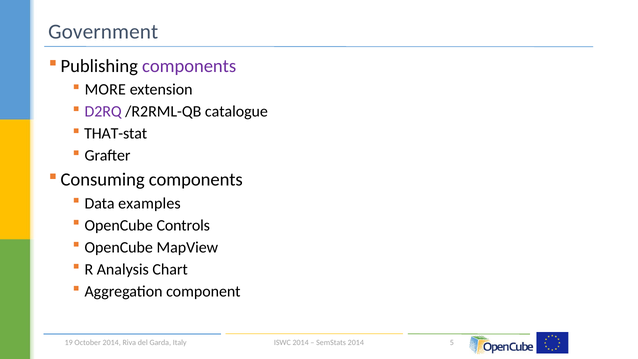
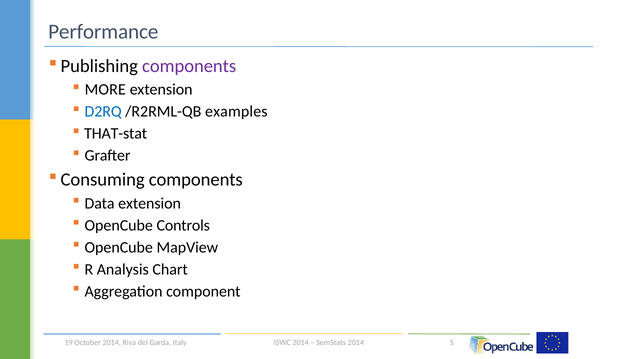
Government: Government -> Performance
D2RQ colour: purple -> blue
catalogue: catalogue -> examples
Data examples: examples -> extension
